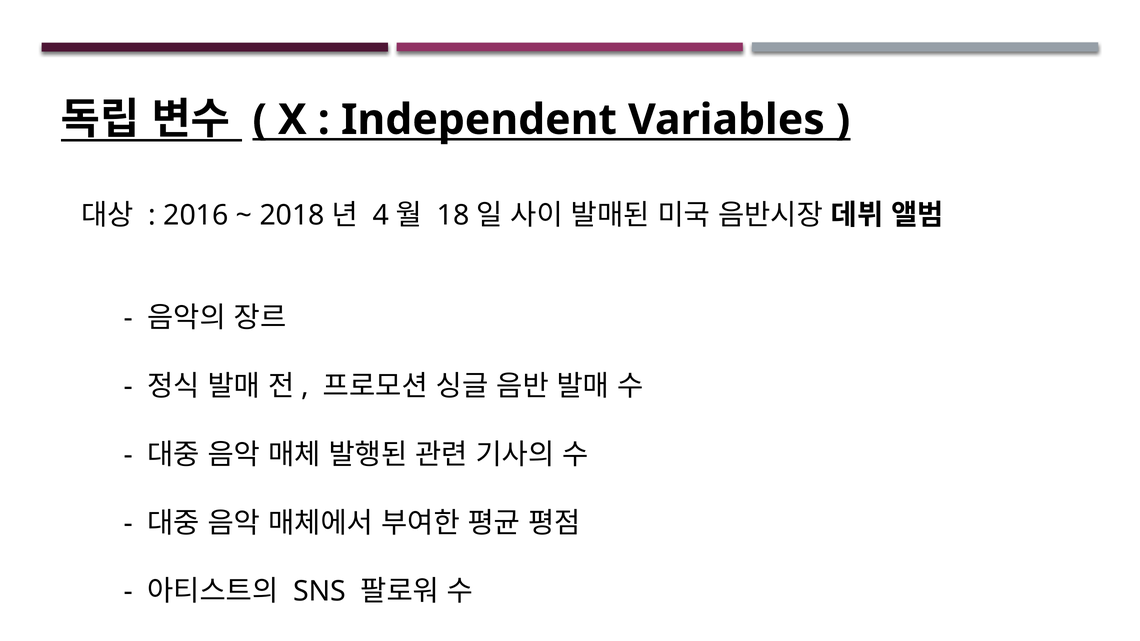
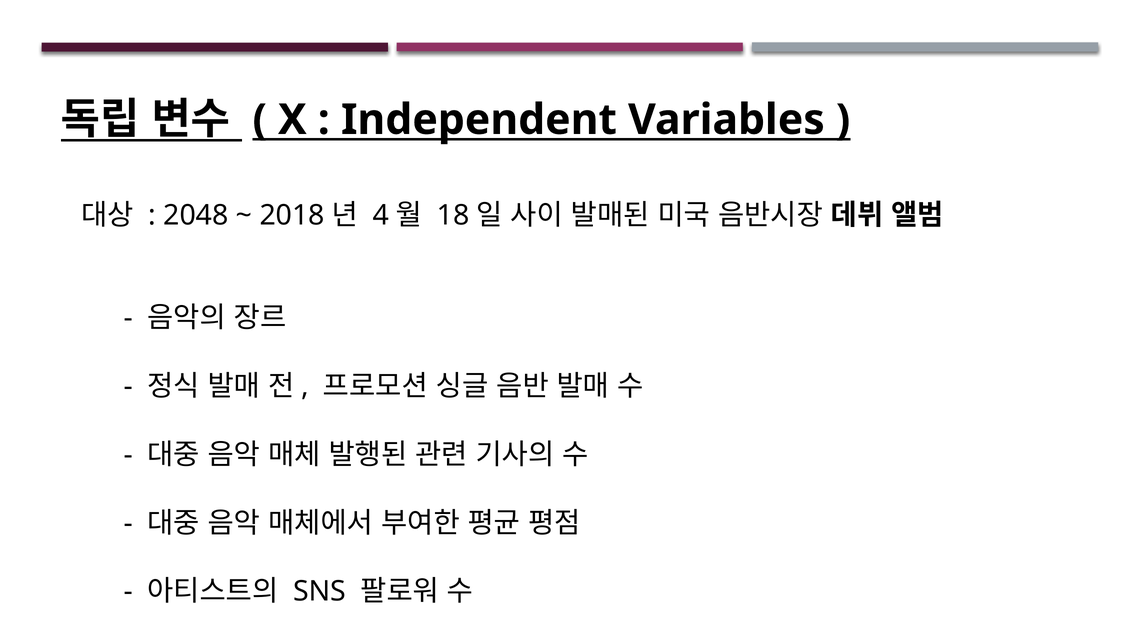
2016: 2016 -> 2048
